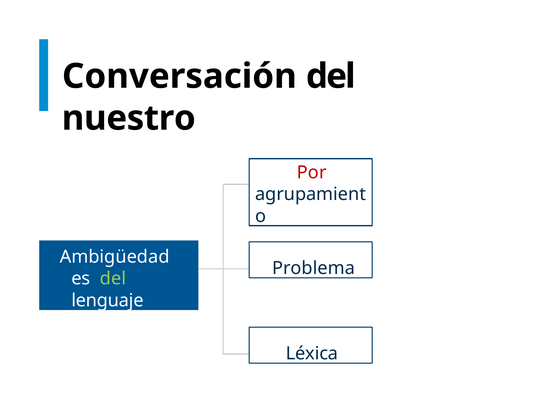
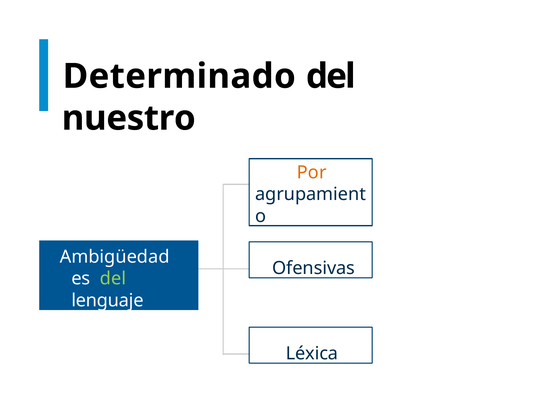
Conversación: Conversación -> Determinado
Por colour: red -> orange
Problema: Problema -> Ofensivas
